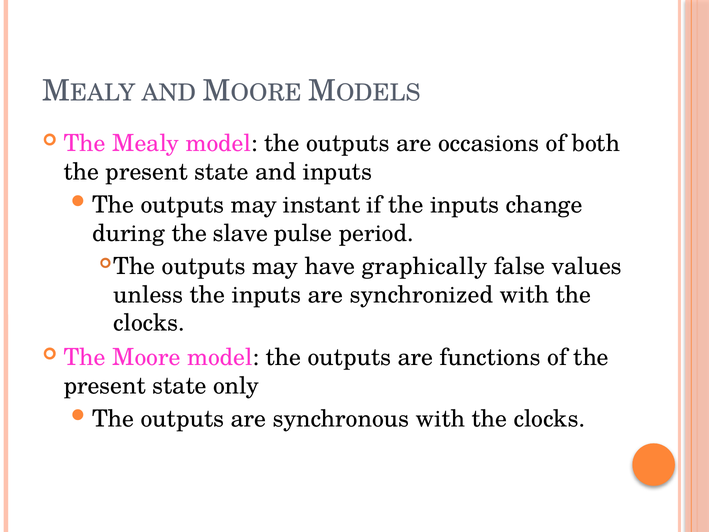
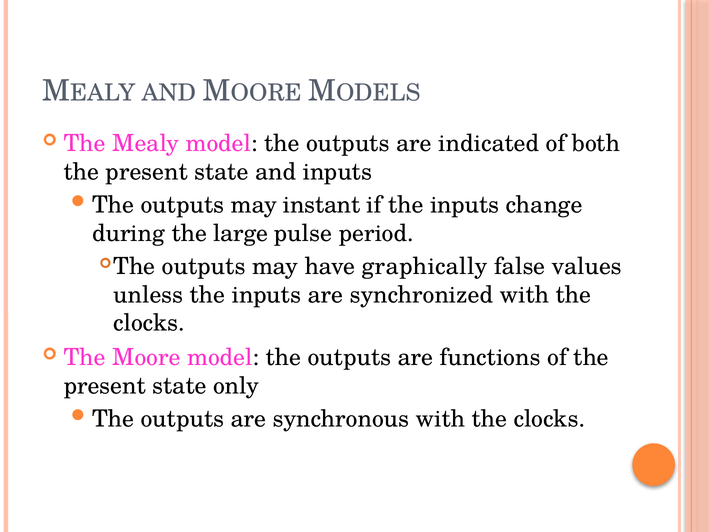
occasions: occasions -> indicated
slave: slave -> large
